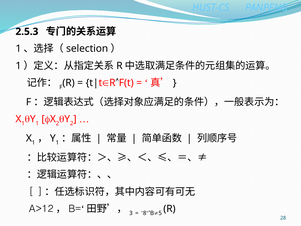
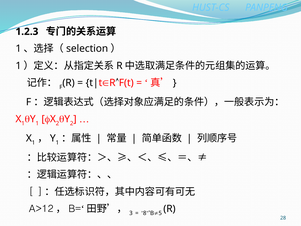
2.5.3: 2.5.3 -> 1.2.3
